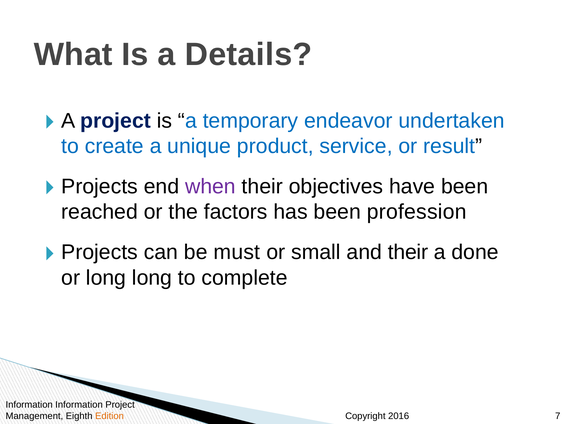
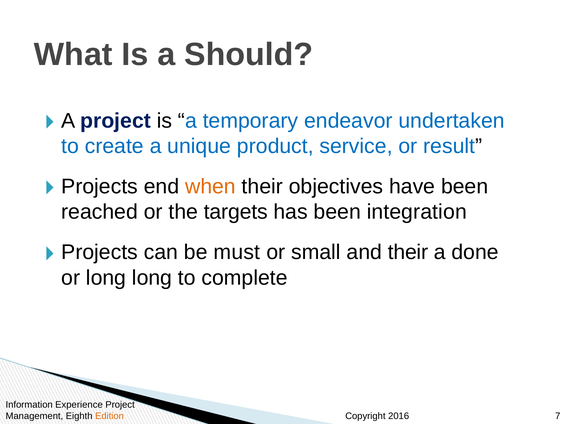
Details: Details -> Should
when colour: purple -> orange
factors: factors -> targets
profession: profession -> integration
Information Information: Information -> Experience
